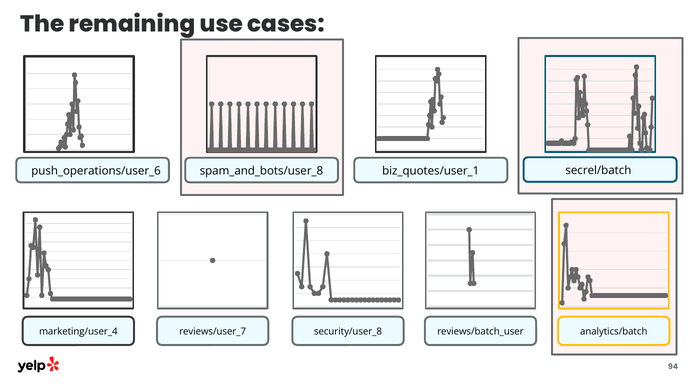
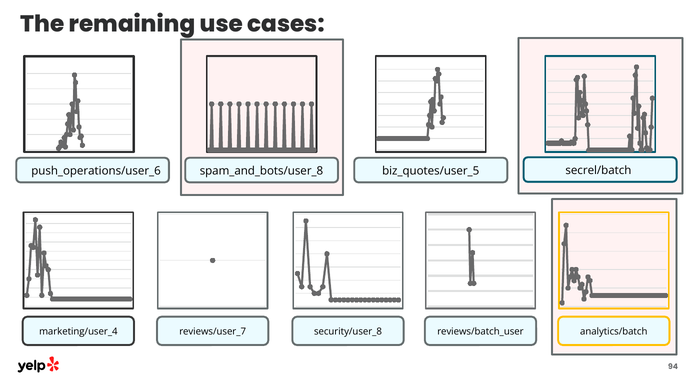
biz_quotes/user_1: biz_quotes/user_1 -> biz_quotes/user_5
